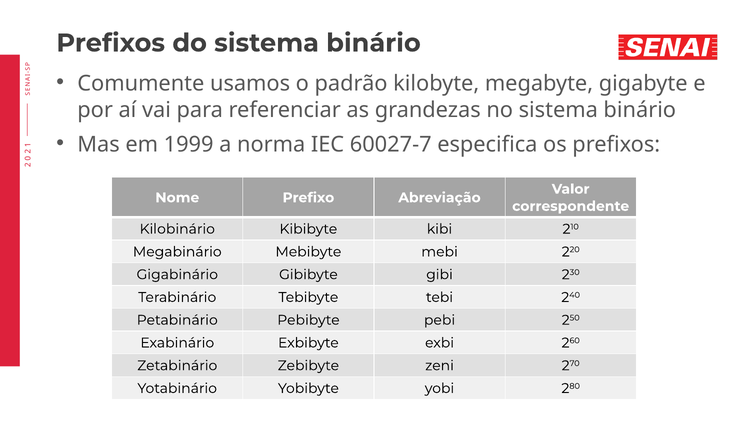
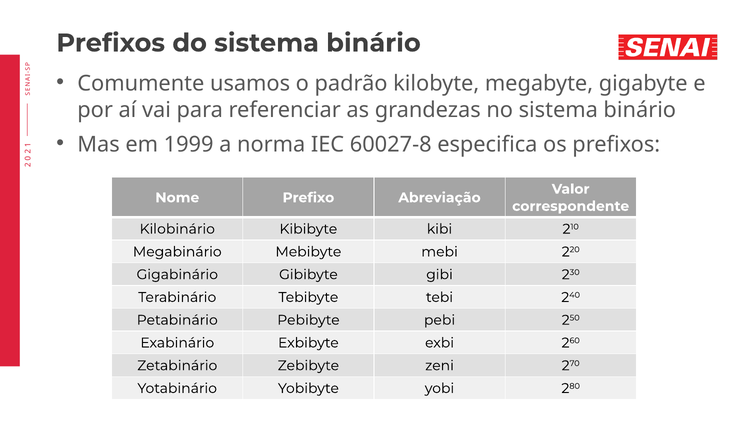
60027-7: 60027-7 -> 60027-8
